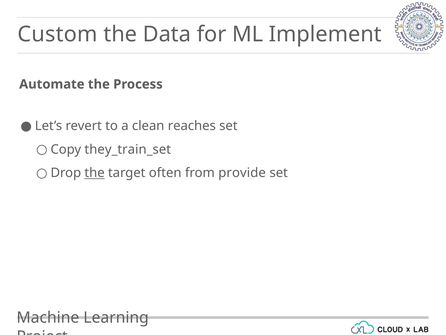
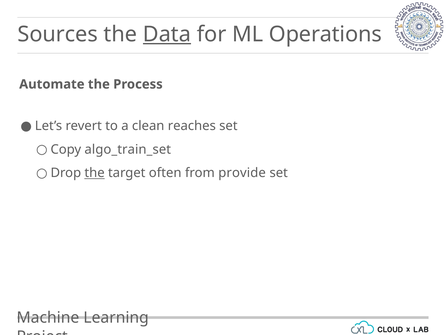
Custom: Custom -> Sources
Data underline: none -> present
Implement: Implement -> Operations
they_train_set: they_train_set -> algo_train_set
